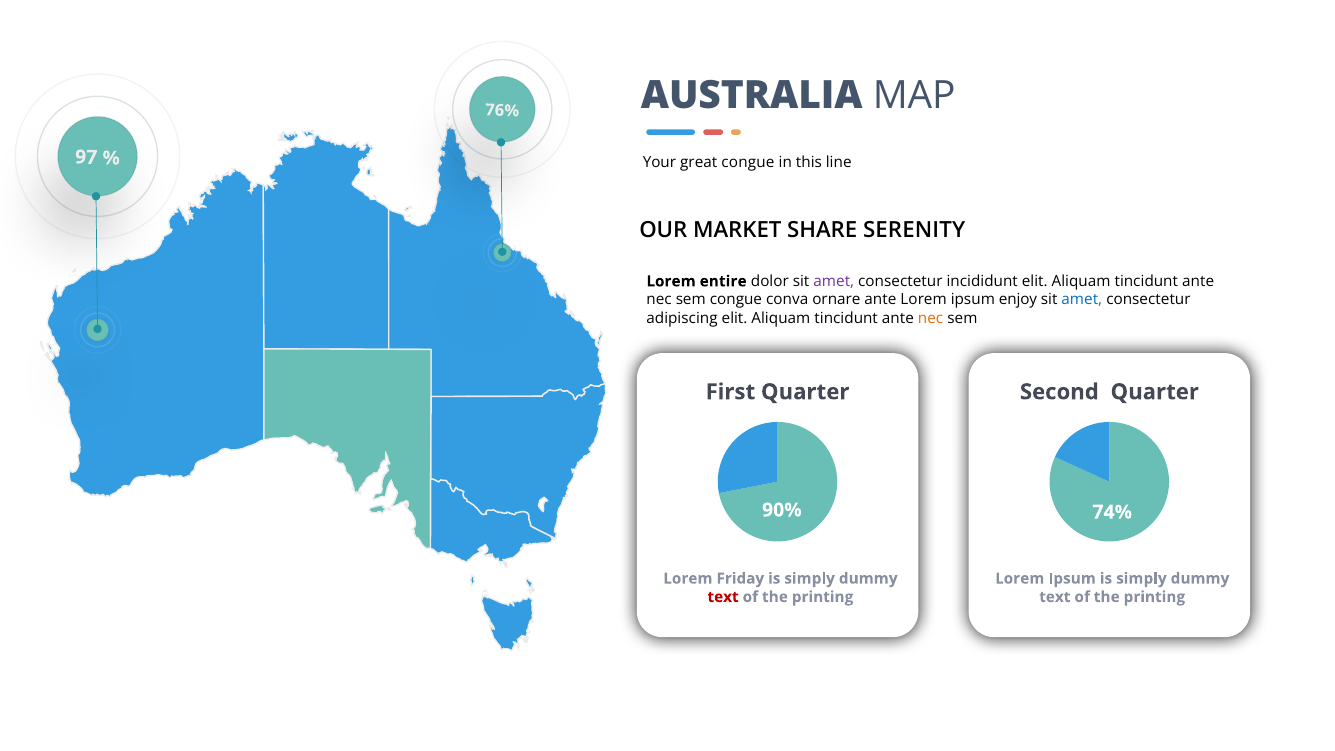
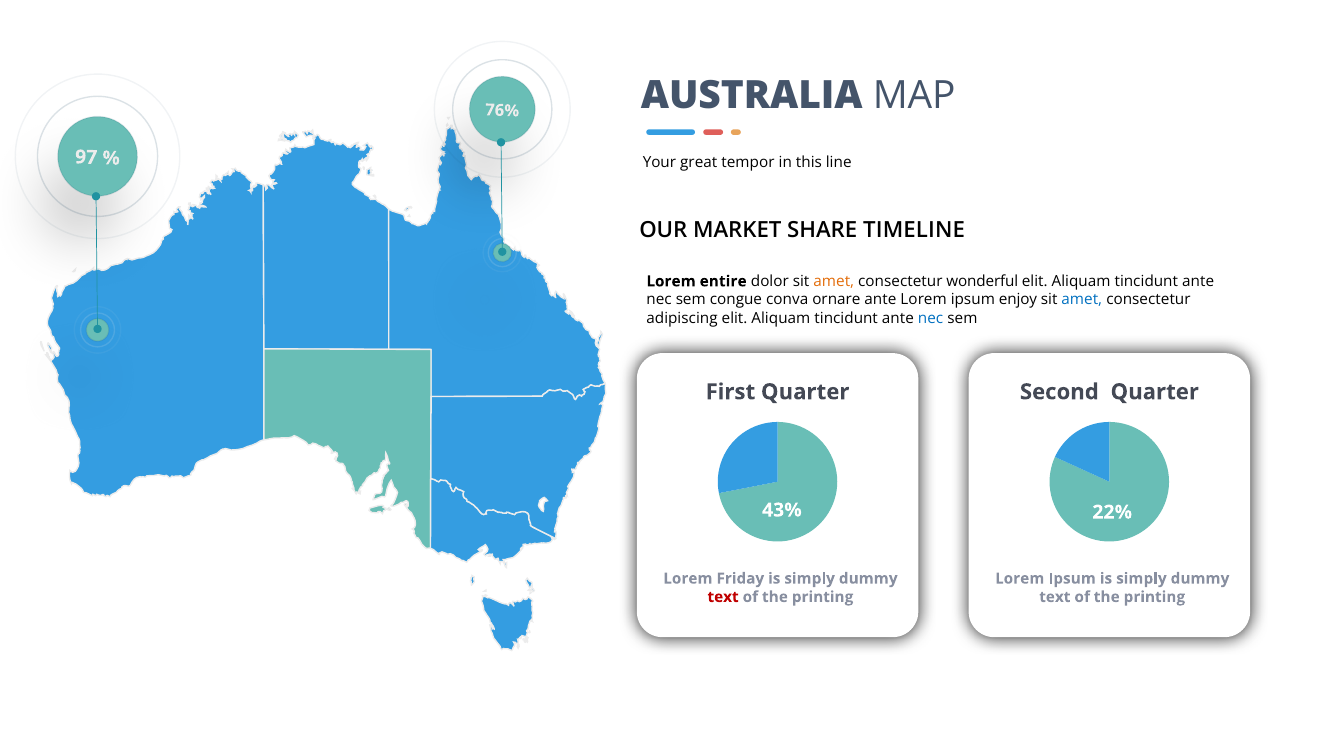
great congue: congue -> tempor
SERENITY: SERENITY -> TIMELINE
amet at (834, 281) colour: purple -> orange
incididunt: incididunt -> wonderful
nec at (931, 318) colour: orange -> blue
90%: 90% -> 43%
74%: 74% -> 22%
